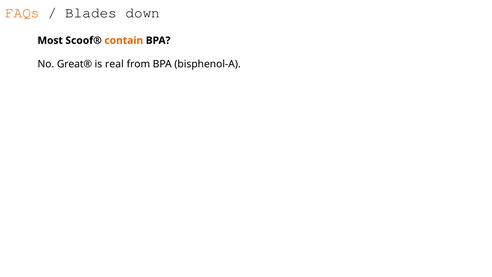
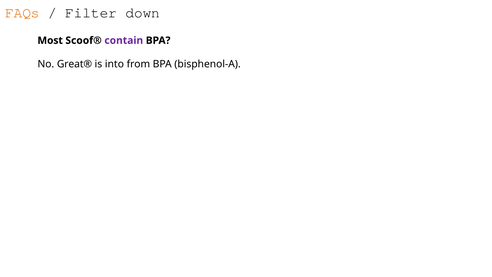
Blades: Blades -> Filter
contain colour: orange -> purple
real: real -> into
